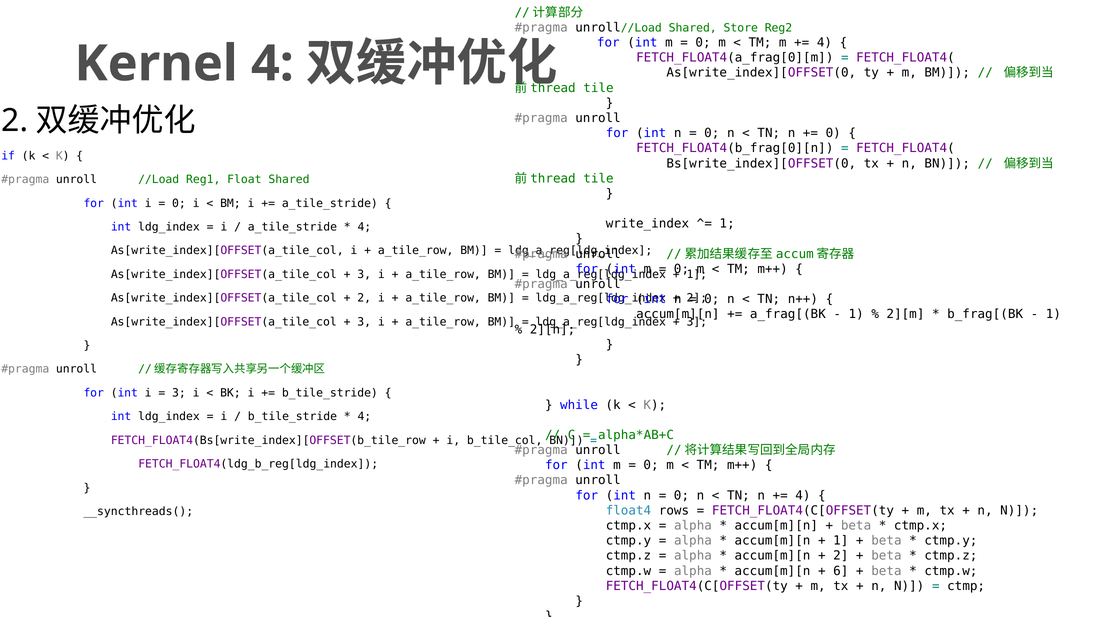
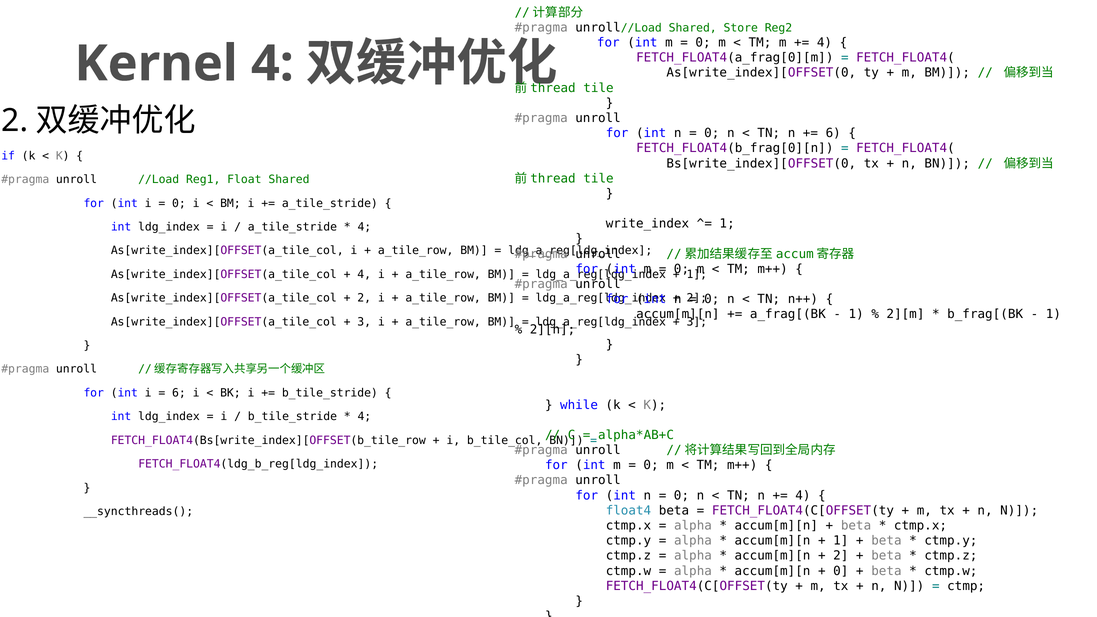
0 at (833, 133): 0 -> 6
3 at (364, 274): 3 -> 4
3 at (179, 393): 3 -> 6
float4 rows: rows -> beta
6 at (841, 571): 6 -> 0
